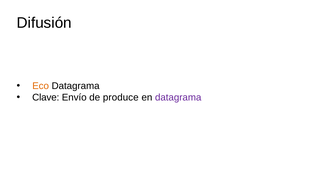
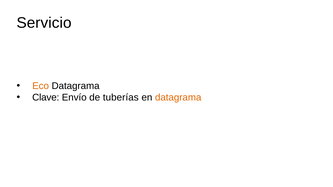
Difusión: Difusión -> Servicio
produce: produce -> tuberías
datagrama at (178, 98) colour: purple -> orange
